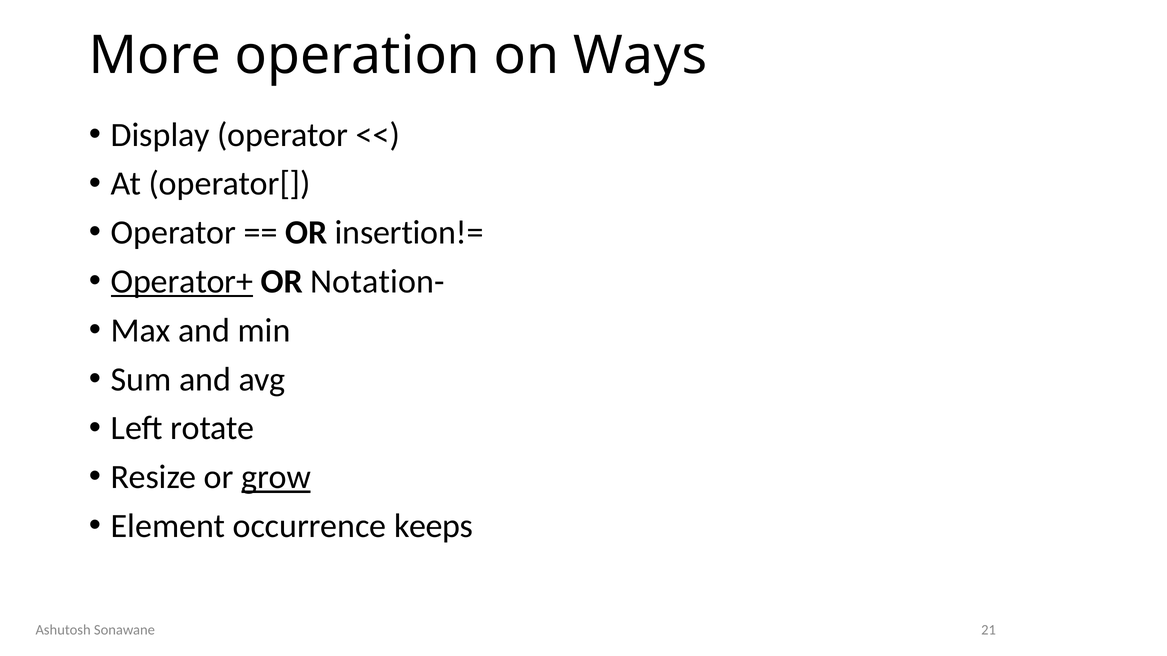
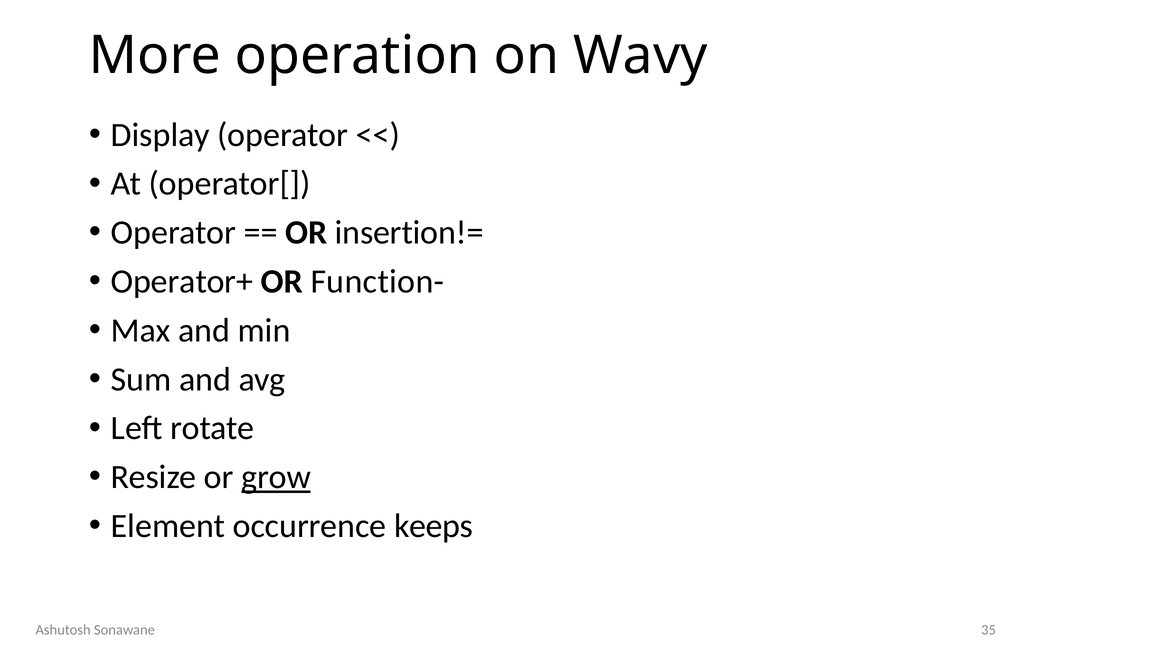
Ways: Ways -> Wavy
Operator+ underline: present -> none
Notation-: Notation- -> Function-
21: 21 -> 35
